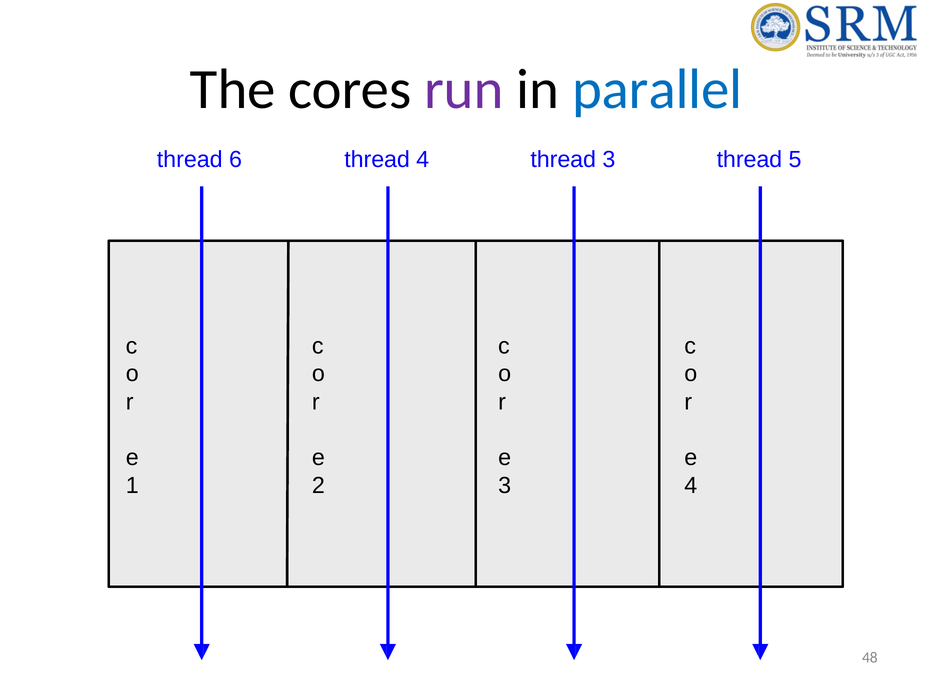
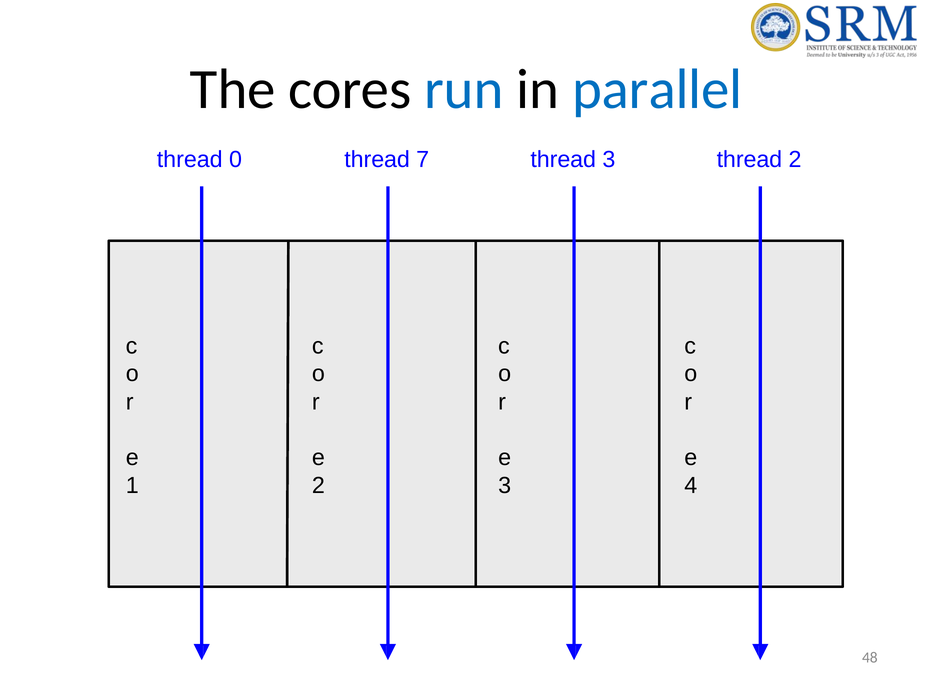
run colour: purple -> blue
6: 6 -> 0
thread 4: 4 -> 7
thread 5: 5 -> 2
